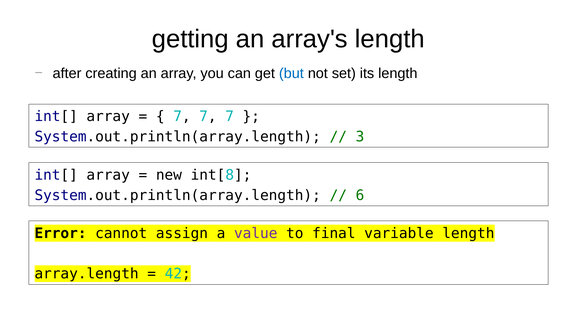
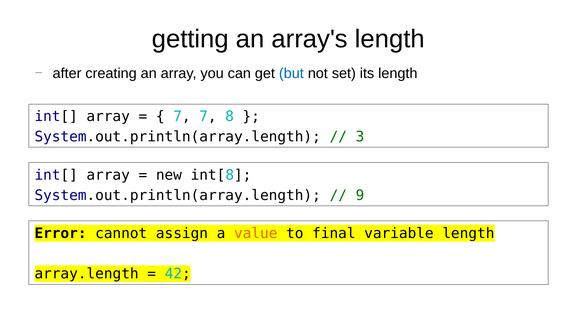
7 7 7: 7 -> 8
6: 6 -> 9
value colour: purple -> orange
